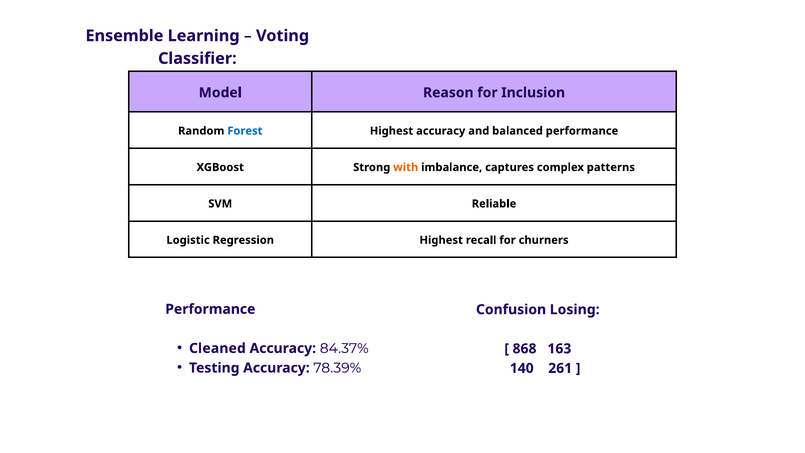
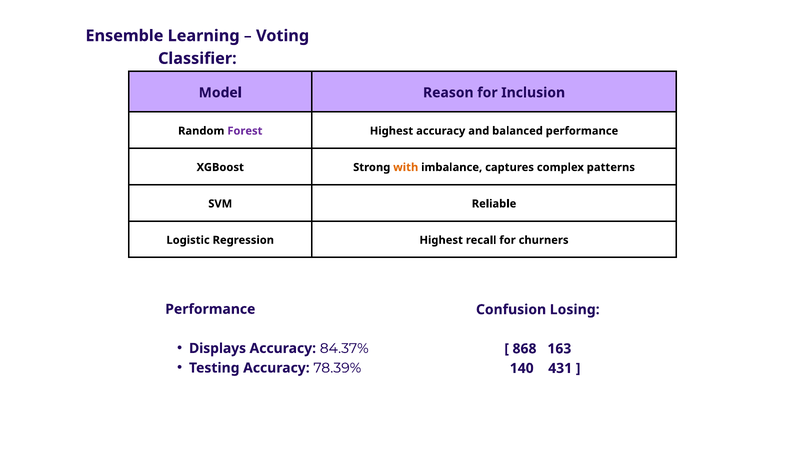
Forest colour: blue -> purple
Cleaned: Cleaned -> Displays
261: 261 -> 431
